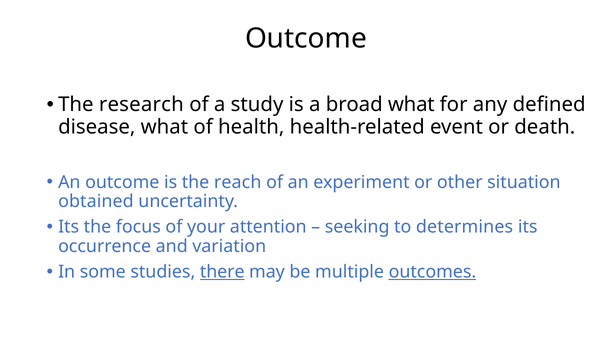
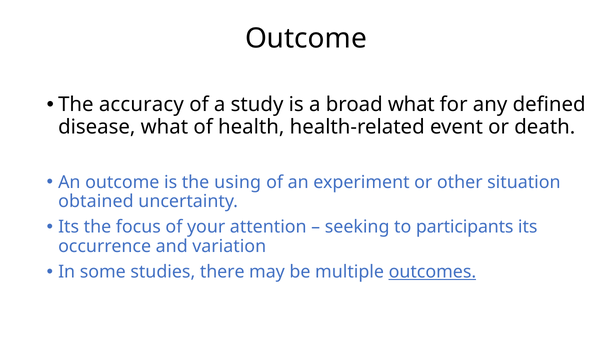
research: research -> accuracy
reach: reach -> using
determines: determines -> participants
there underline: present -> none
